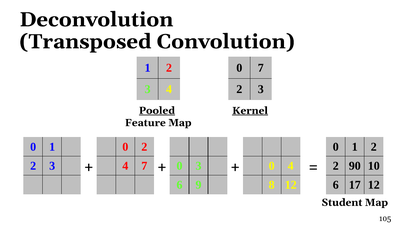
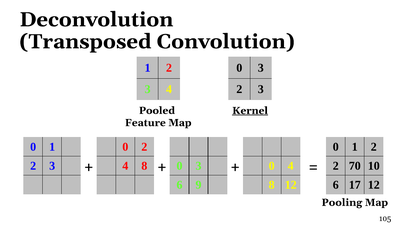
7 at (261, 68): 7 -> 3
Pooled underline: present -> none
7 at (144, 166): 7 -> 8
90: 90 -> 70
Student: Student -> Pooling
